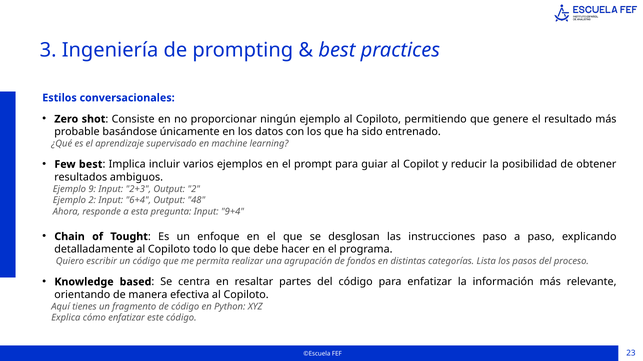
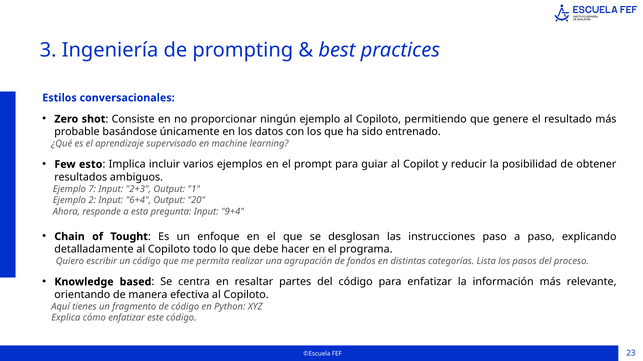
Few best: best -> esto
9: 9 -> 7
Output 2: 2 -> 1
48: 48 -> 20
